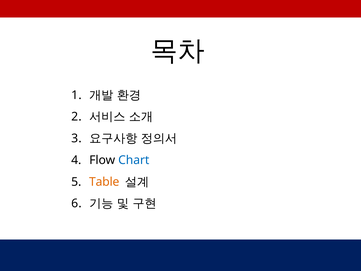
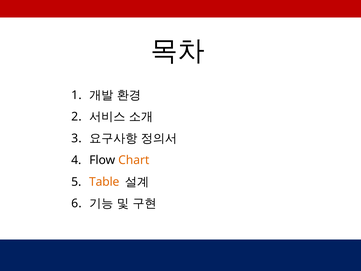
Chart colour: blue -> orange
